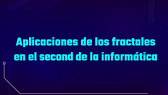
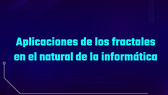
second: second -> natural
